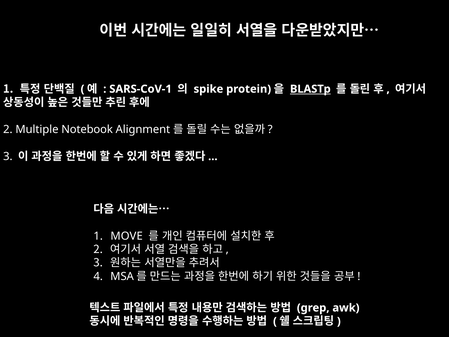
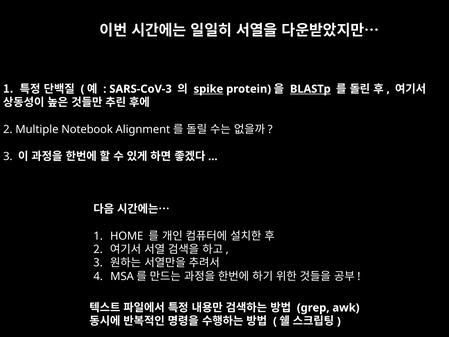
SARS-CoV-1: SARS-CoV-1 -> SARS-CoV-3
spike underline: none -> present
MOVE: MOVE -> HOME
